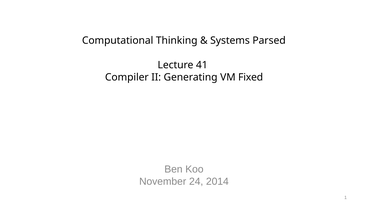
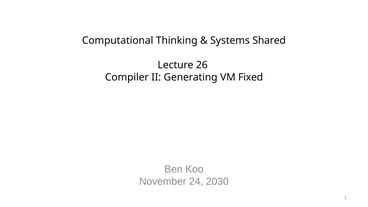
Parsed: Parsed -> Shared
41: 41 -> 26
2014: 2014 -> 2030
